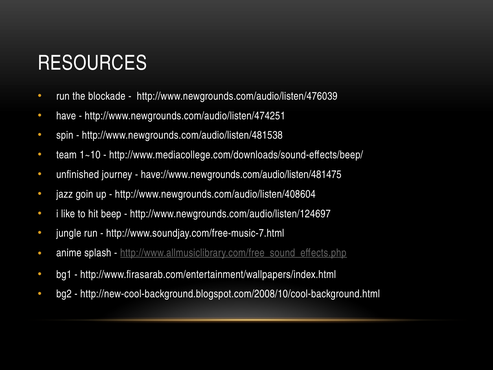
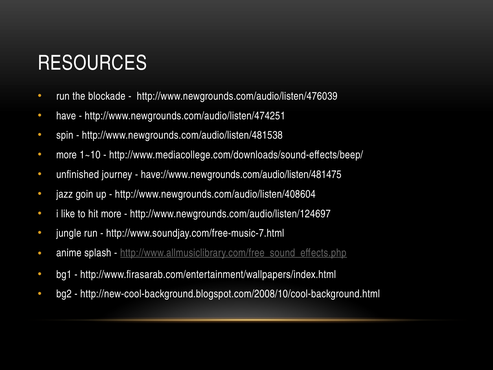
team at (66, 155): team -> more
hit beep: beep -> more
